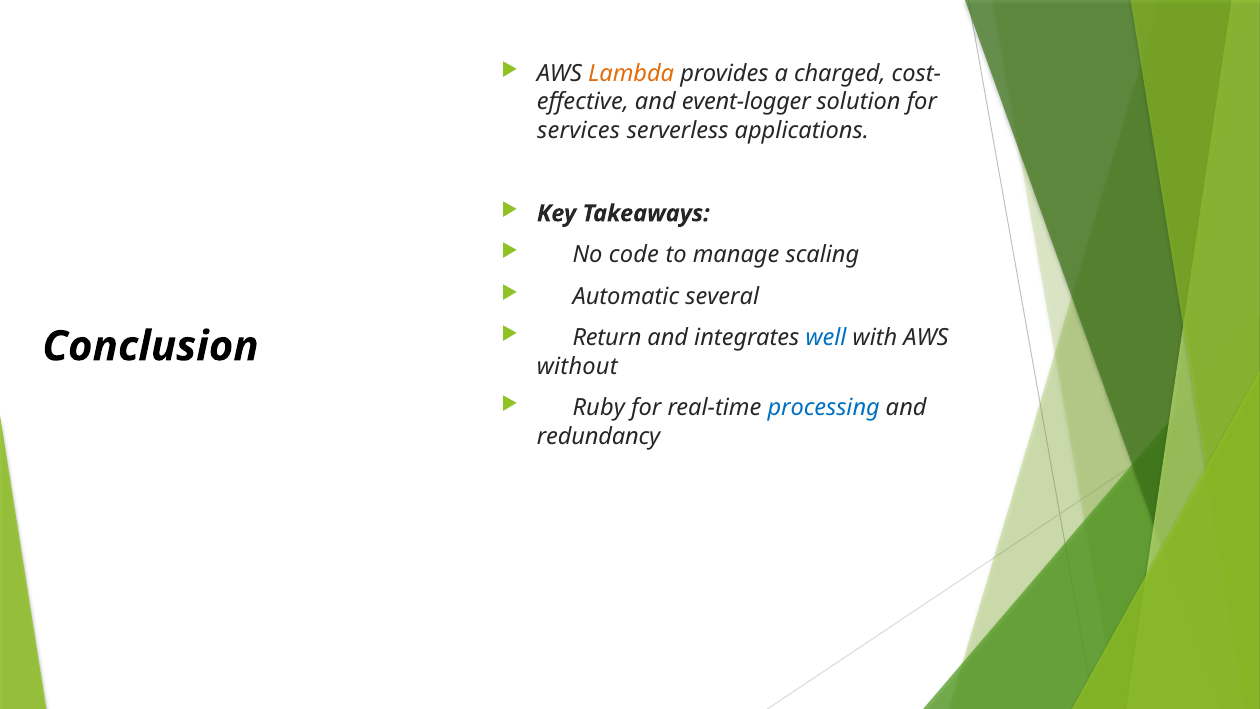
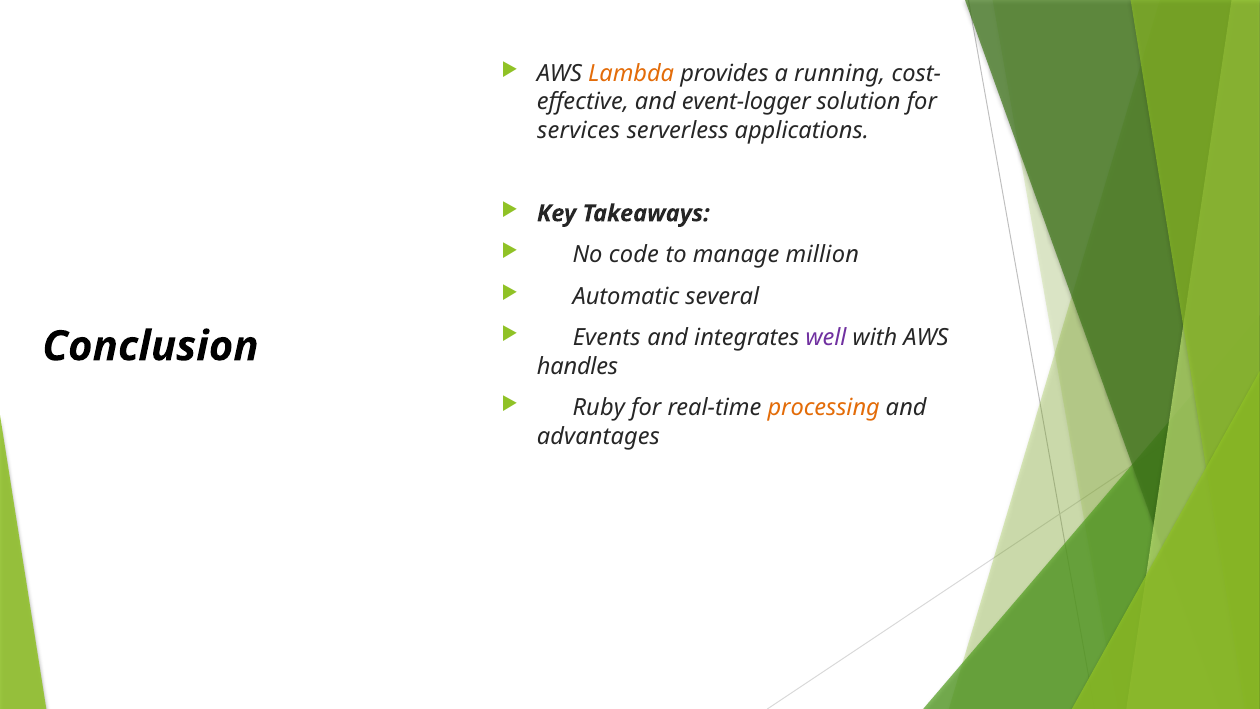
charged: charged -> running
scaling: scaling -> million
Return: Return -> Events
well colour: blue -> purple
without: without -> handles
processing colour: blue -> orange
redundancy: redundancy -> advantages
